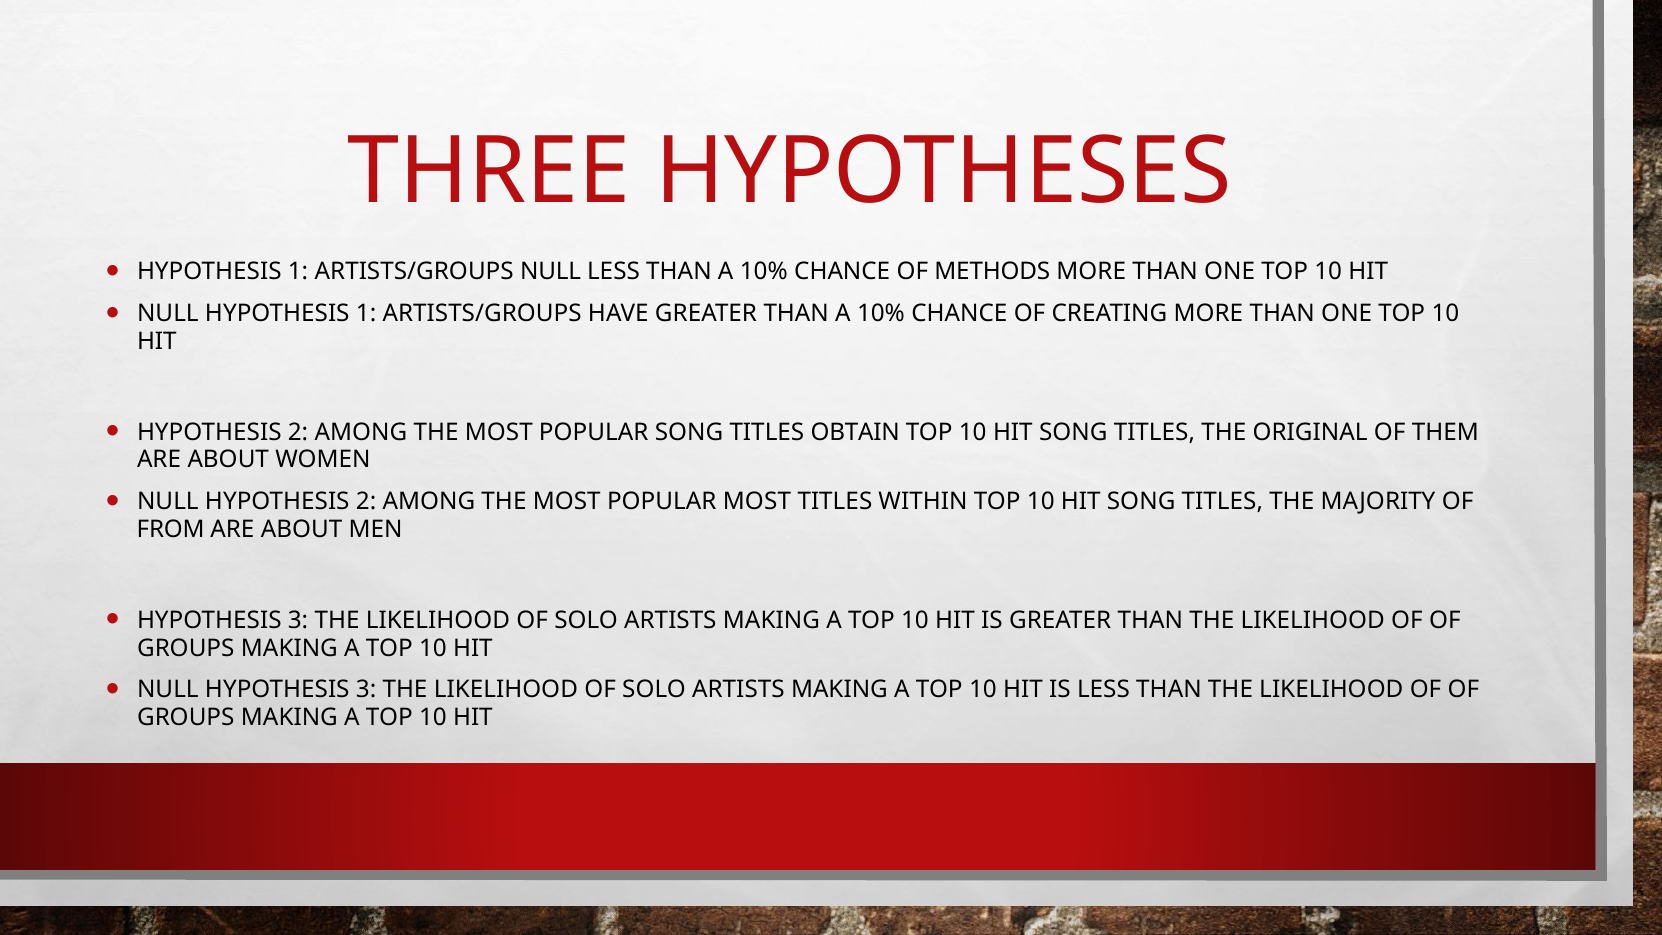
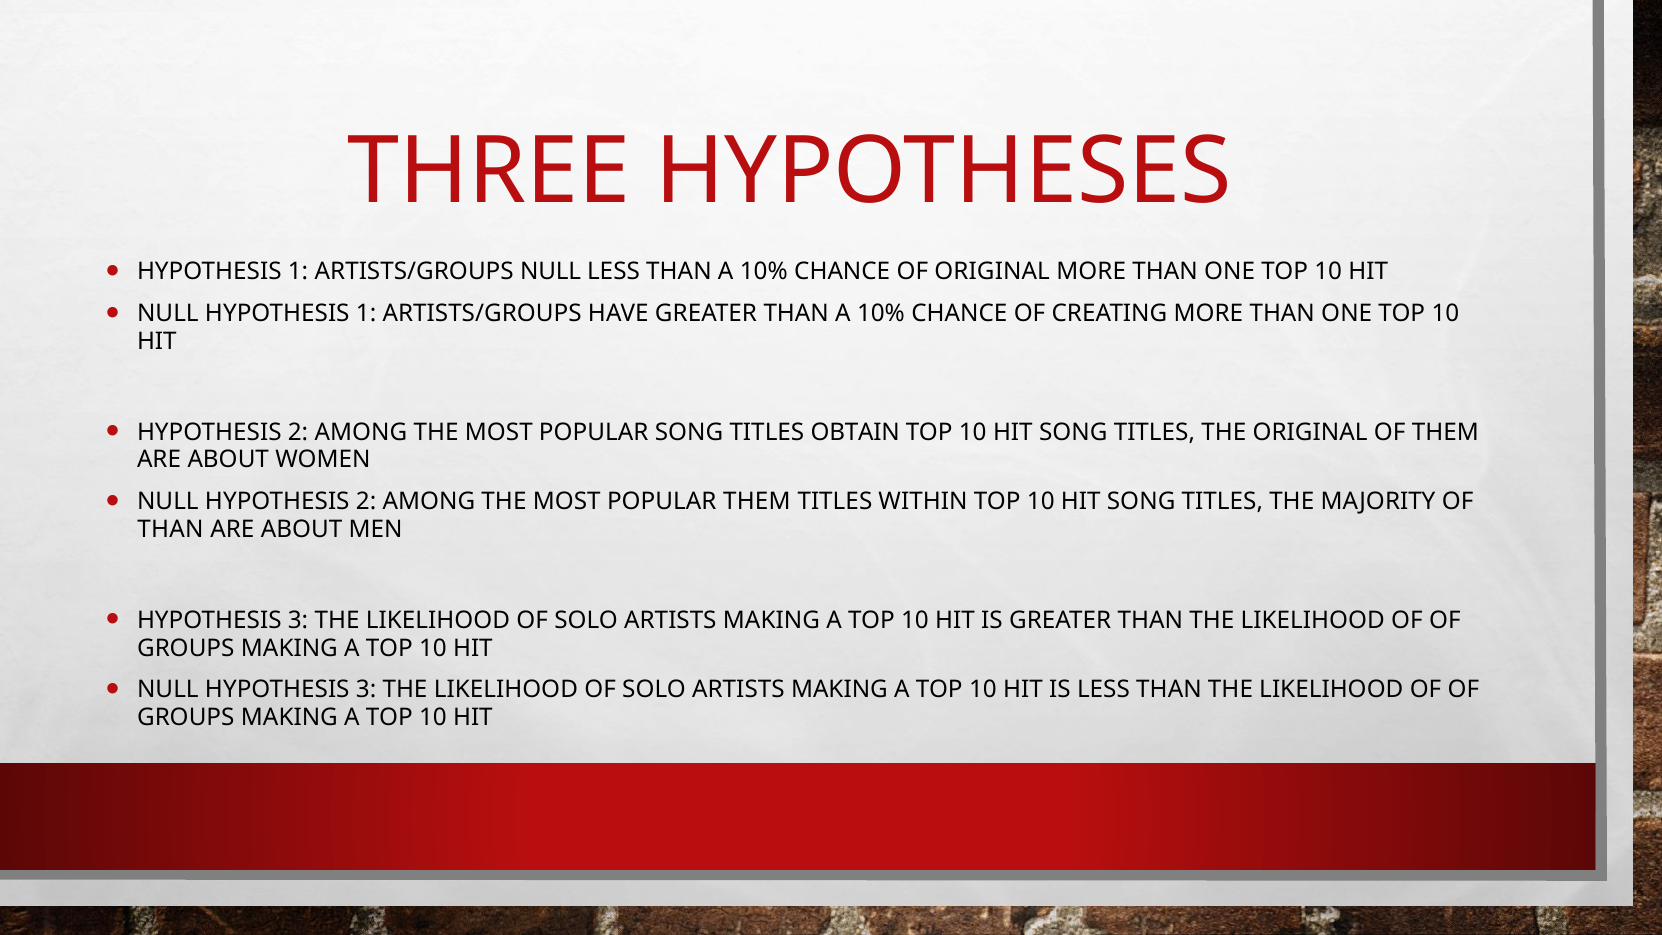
OF METHODS: METHODS -> ORIGINAL
POPULAR MOST: MOST -> THEM
FROM at (171, 530): FROM -> THAN
